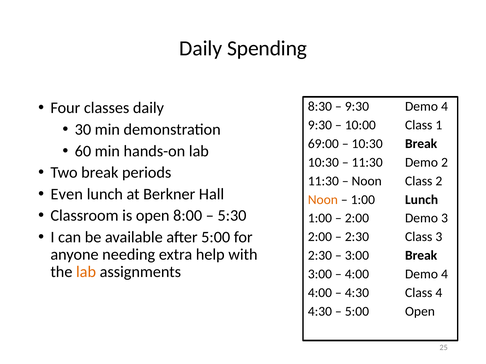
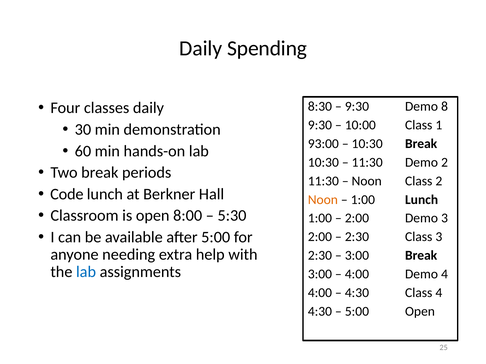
9:30 Demo 4: 4 -> 8
69:00: 69:00 -> 93:00
Even: Even -> Code
lab at (86, 272) colour: orange -> blue
